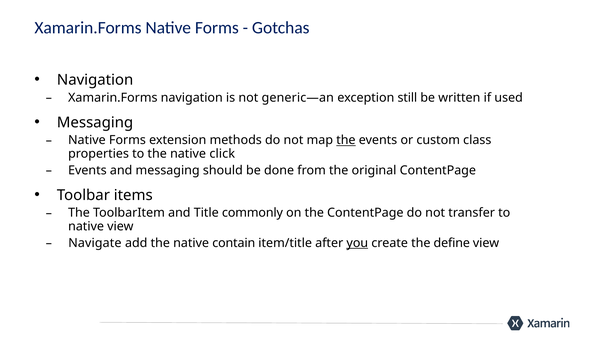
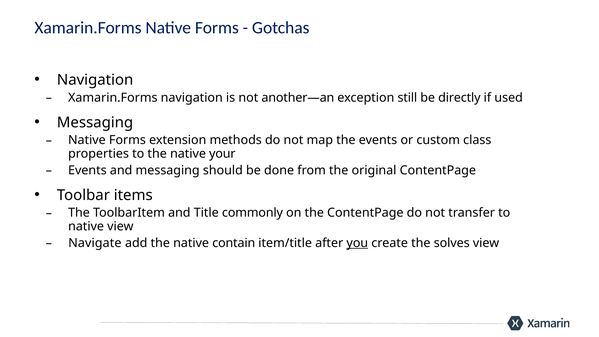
generic—an: generic—an -> another—an
written: written -> directly
the at (346, 140) underline: present -> none
click: click -> your
define: define -> solves
